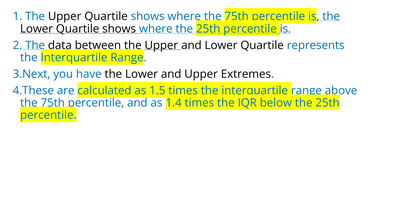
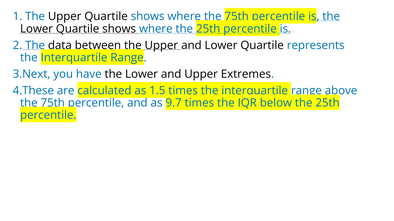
1.4: 1.4 -> 9.7
